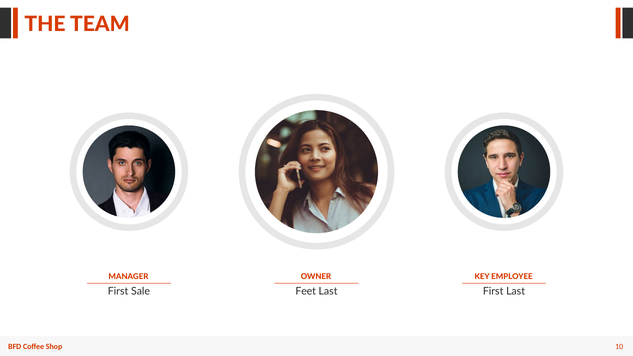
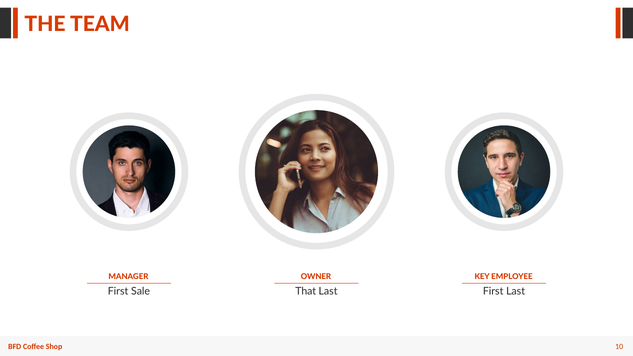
Feet: Feet -> That
